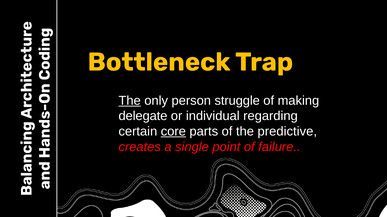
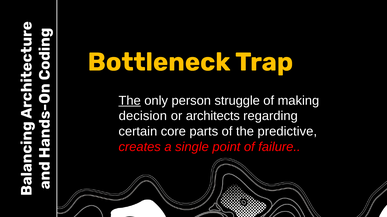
delegate: delegate -> decision
individual: individual -> architects
core underline: present -> none
